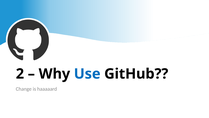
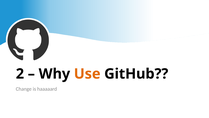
Use colour: blue -> orange
